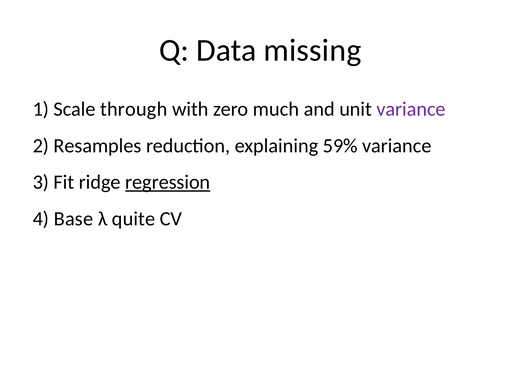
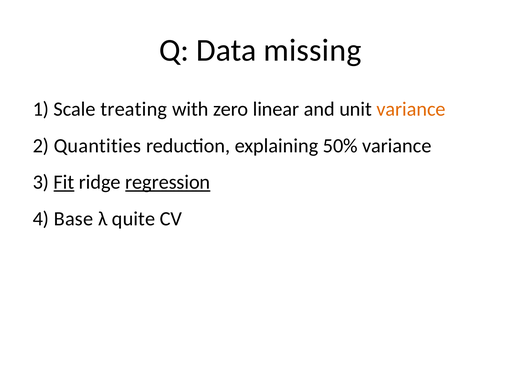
through: through -> treating
much: much -> linear
variance at (411, 109) colour: purple -> orange
Resamples: Resamples -> Quantities
59%: 59% -> 50%
Fit underline: none -> present
